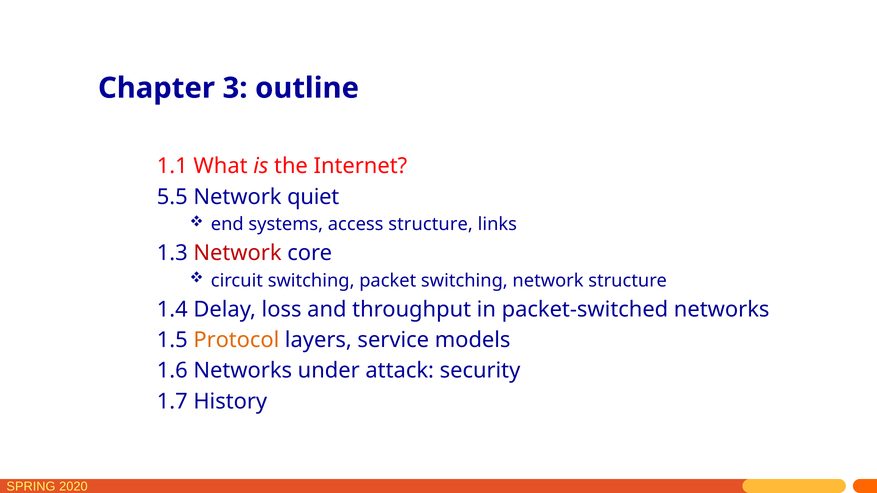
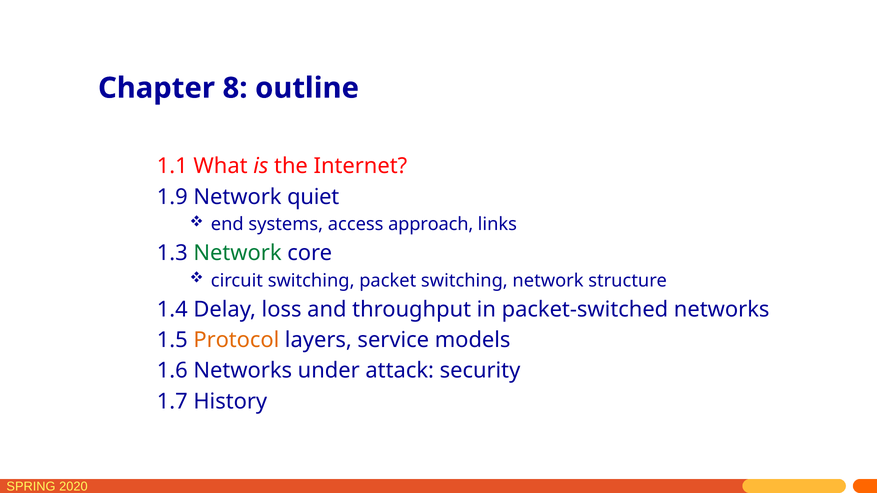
3: 3 -> 8
5.5: 5.5 -> 1.9
access structure: structure -> approach
Network at (238, 253) colour: red -> green
